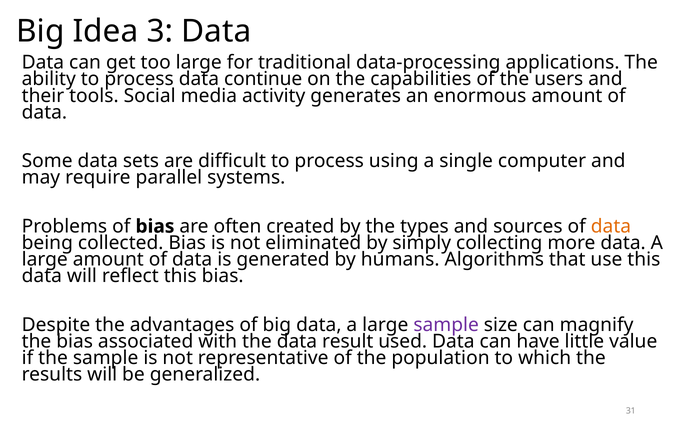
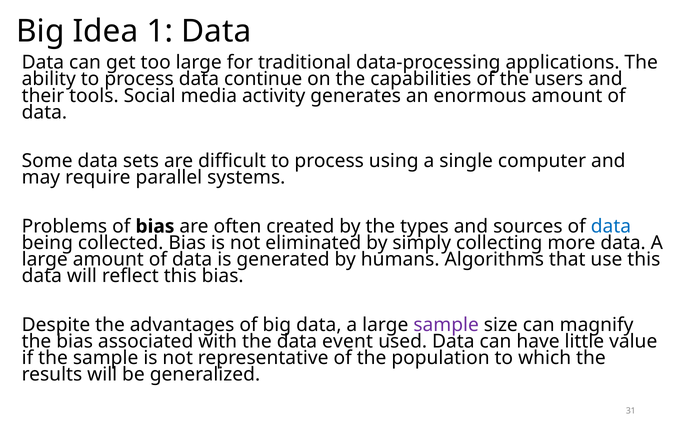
3: 3 -> 1
data at (611, 227) colour: orange -> blue
result: result -> event
